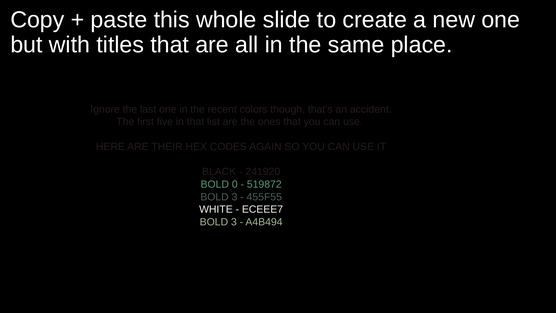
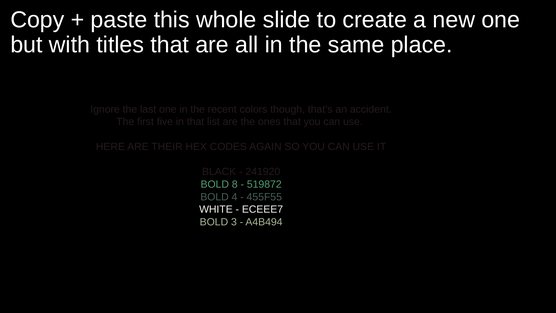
0: 0 -> 8
3 at (234, 197): 3 -> 4
